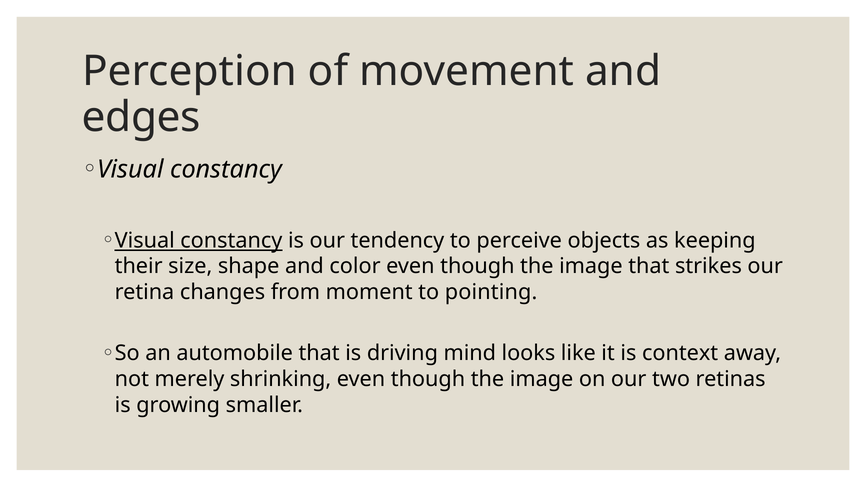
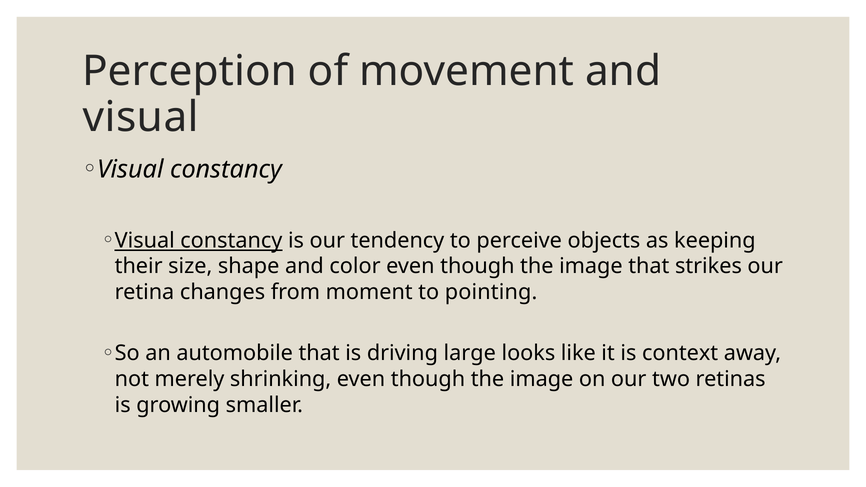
edges at (141, 117): edges -> visual
mind: mind -> large
